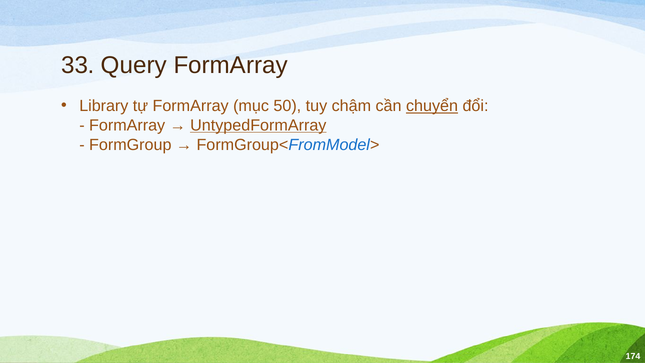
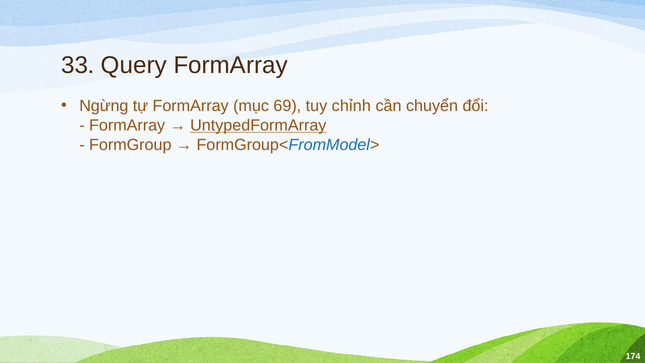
Library: Library -> Ngừng
50: 50 -> 69
chậm: chậm -> chỉnh
chuyển underline: present -> none
